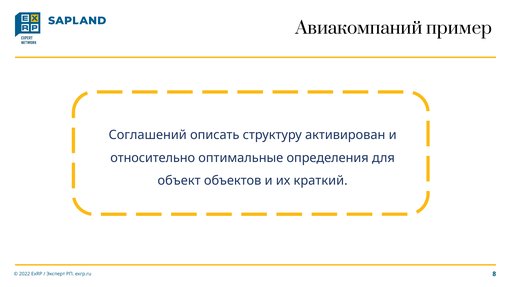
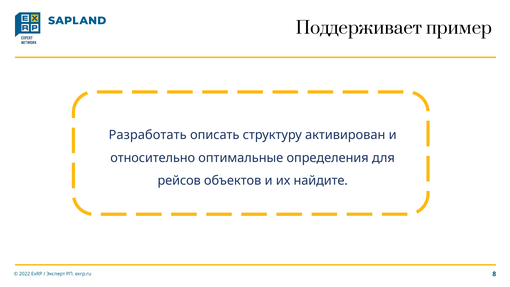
Авиакомпаний: Авиакомпаний -> Поддерживает
Соглашений: Соглашений -> Разработать
объект: объект -> рейсов
краткий: краткий -> найдите
